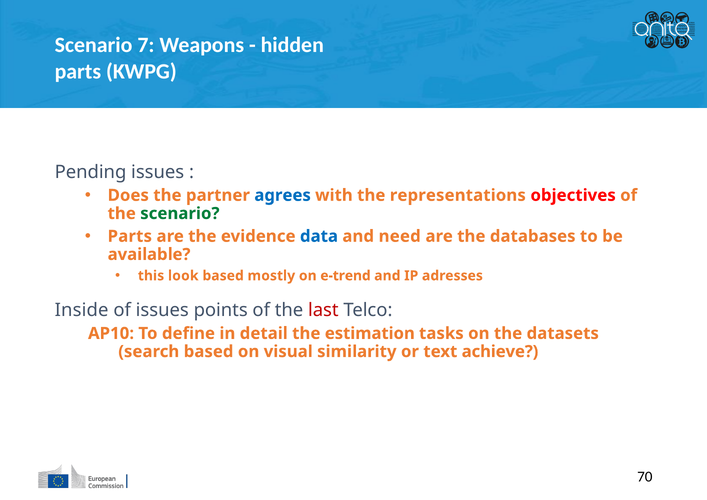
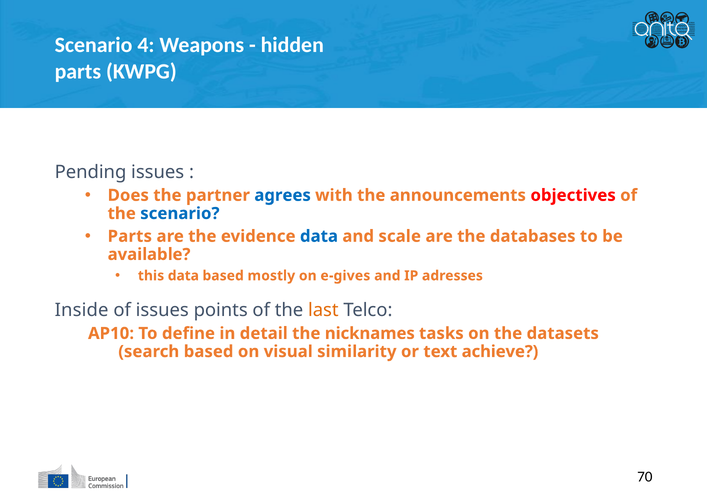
7: 7 -> 4
representations: representations -> announcements
scenario at (180, 213) colour: green -> blue
need: need -> scale
this look: look -> data
e-trend: e-trend -> e-gives
last colour: red -> orange
estimation: estimation -> nicknames
